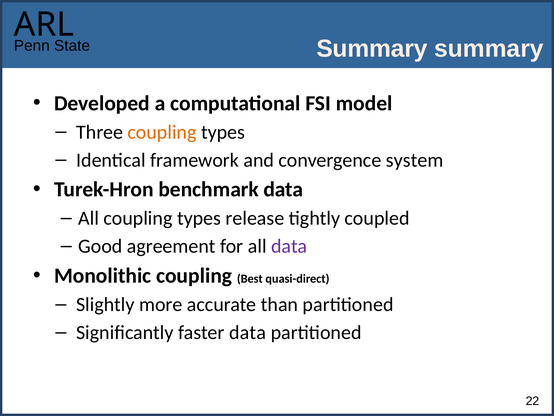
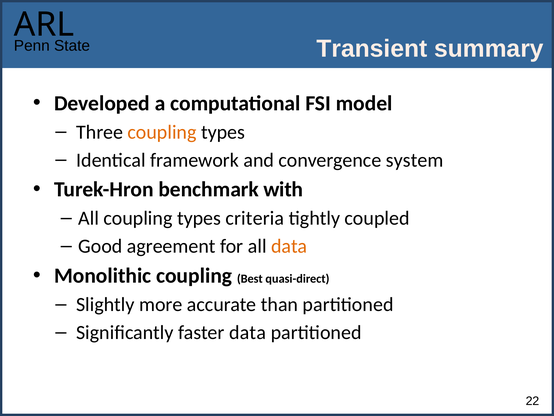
Summary at (372, 49): Summary -> Transient
benchmark data: data -> with
release: release -> criteria
data at (289, 246) colour: purple -> orange
